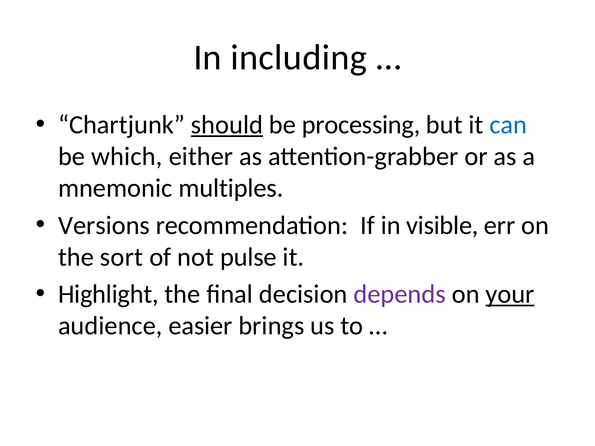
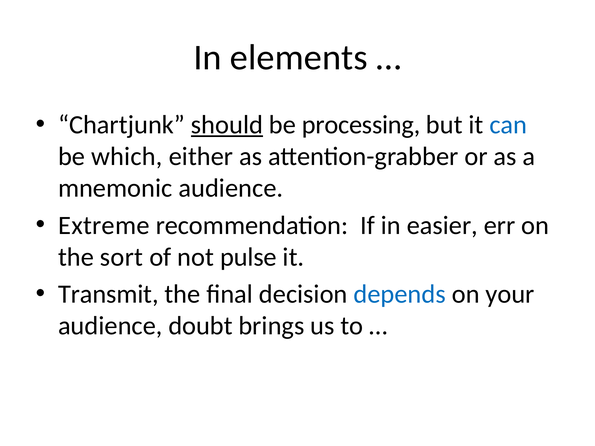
including: including -> elements
mnemonic multiples: multiples -> audience
Versions: Versions -> Extreme
visible: visible -> easier
Highlight: Highlight -> Transmit
depends colour: purple -> blue
your underline: present -> none
easier: easier -> doubt
